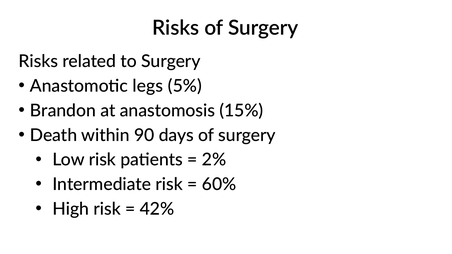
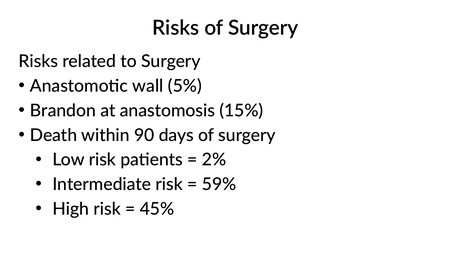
legs: legs -> wall
60%: 60% -> 59%
42%: 42% -> 45%
